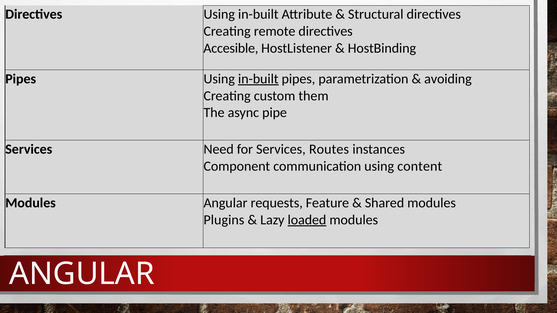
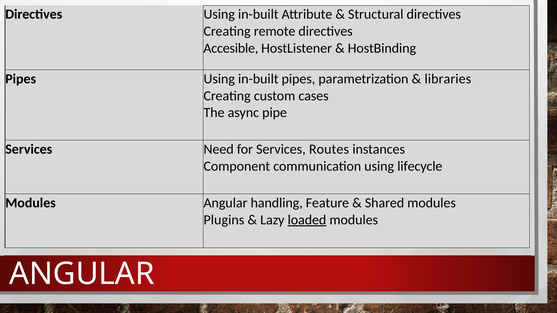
in-built at (258, 79) underline: present -> none
avoiding: avoiding -> libraries
them: them -> cases
content: content -> lifecycle
requests: requests -> handling
